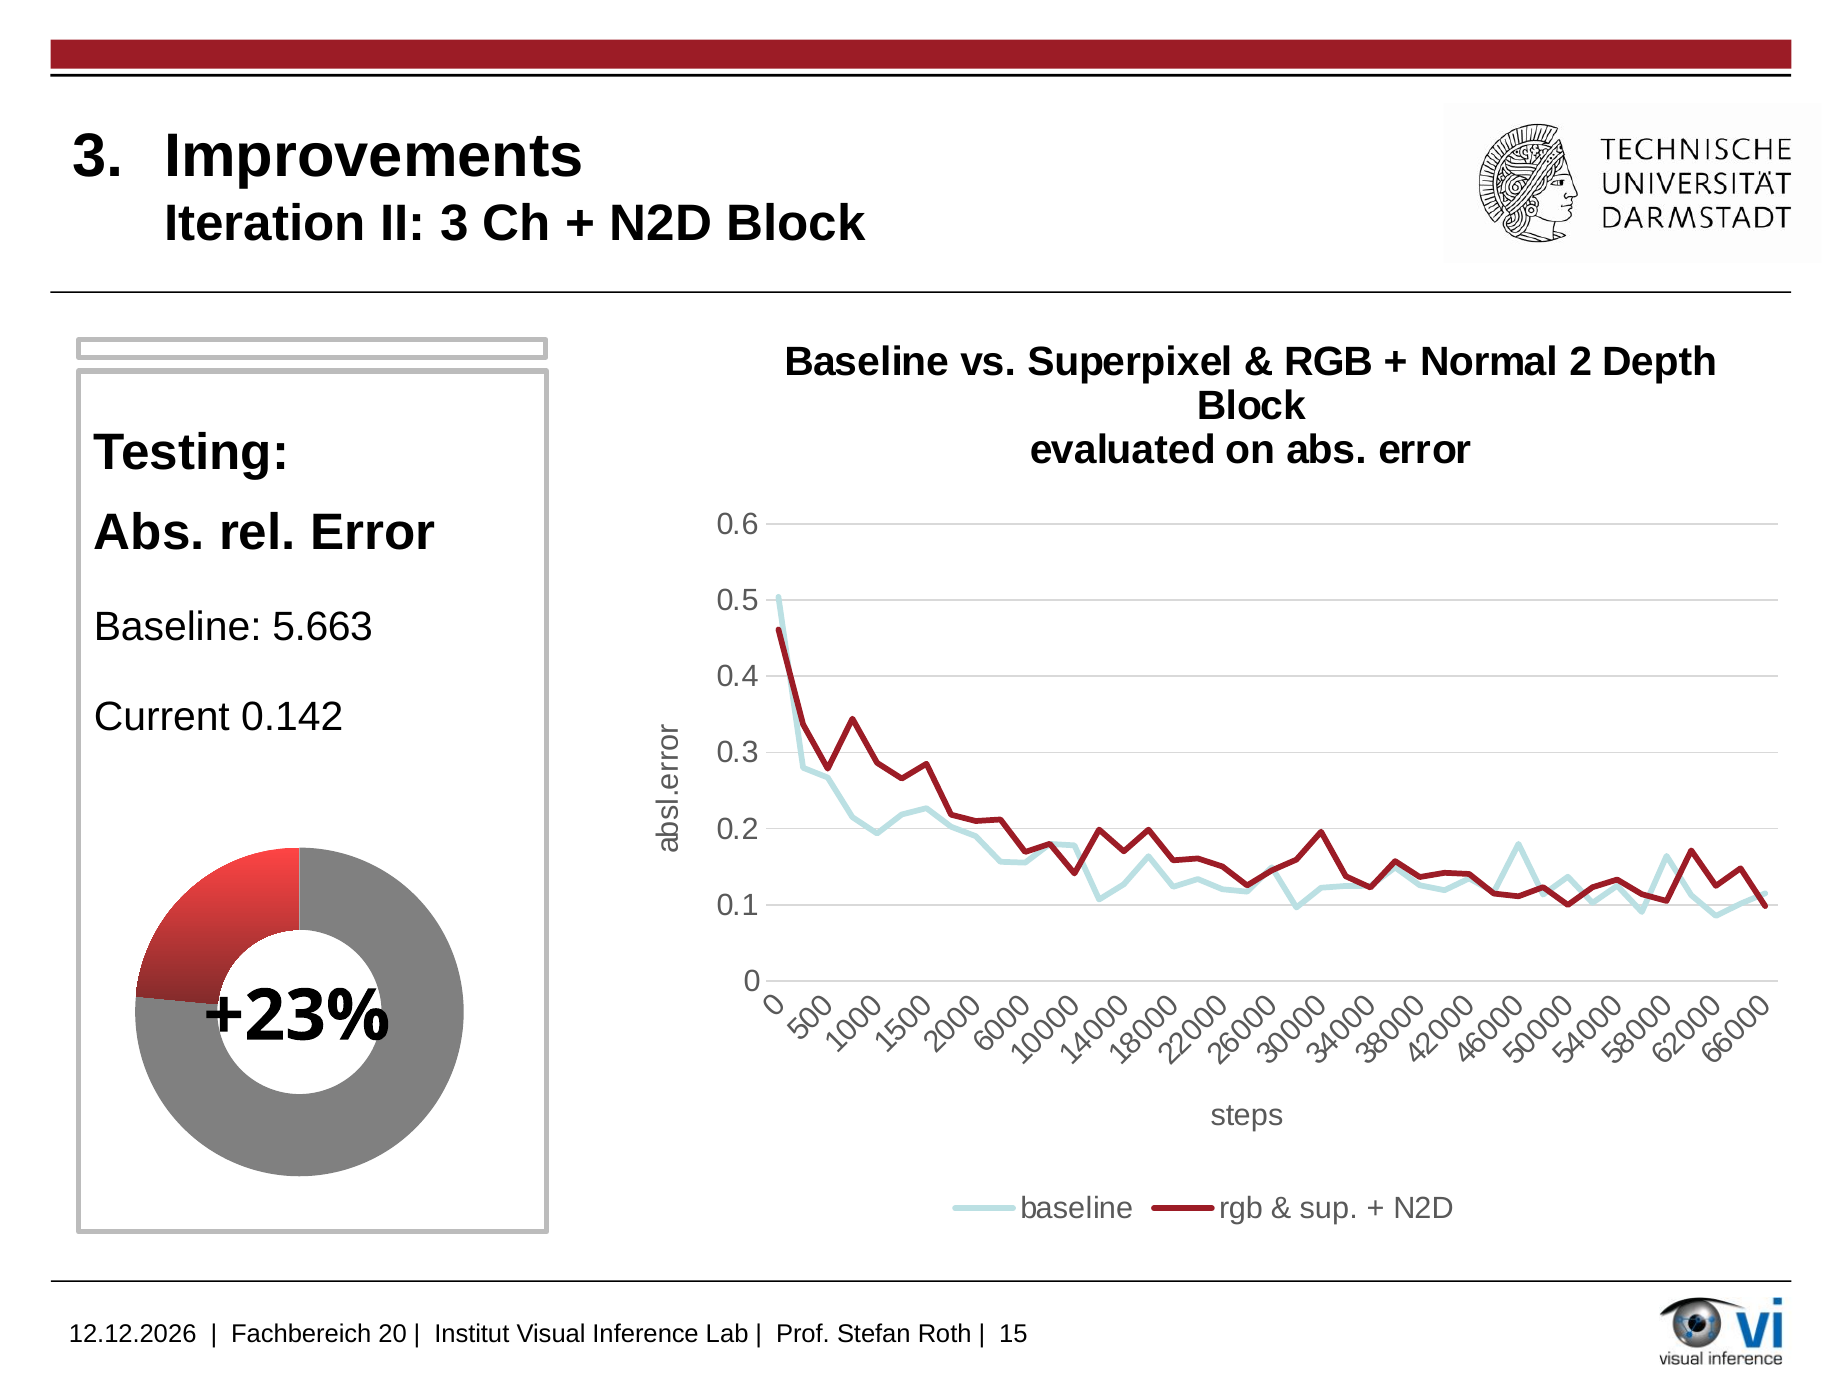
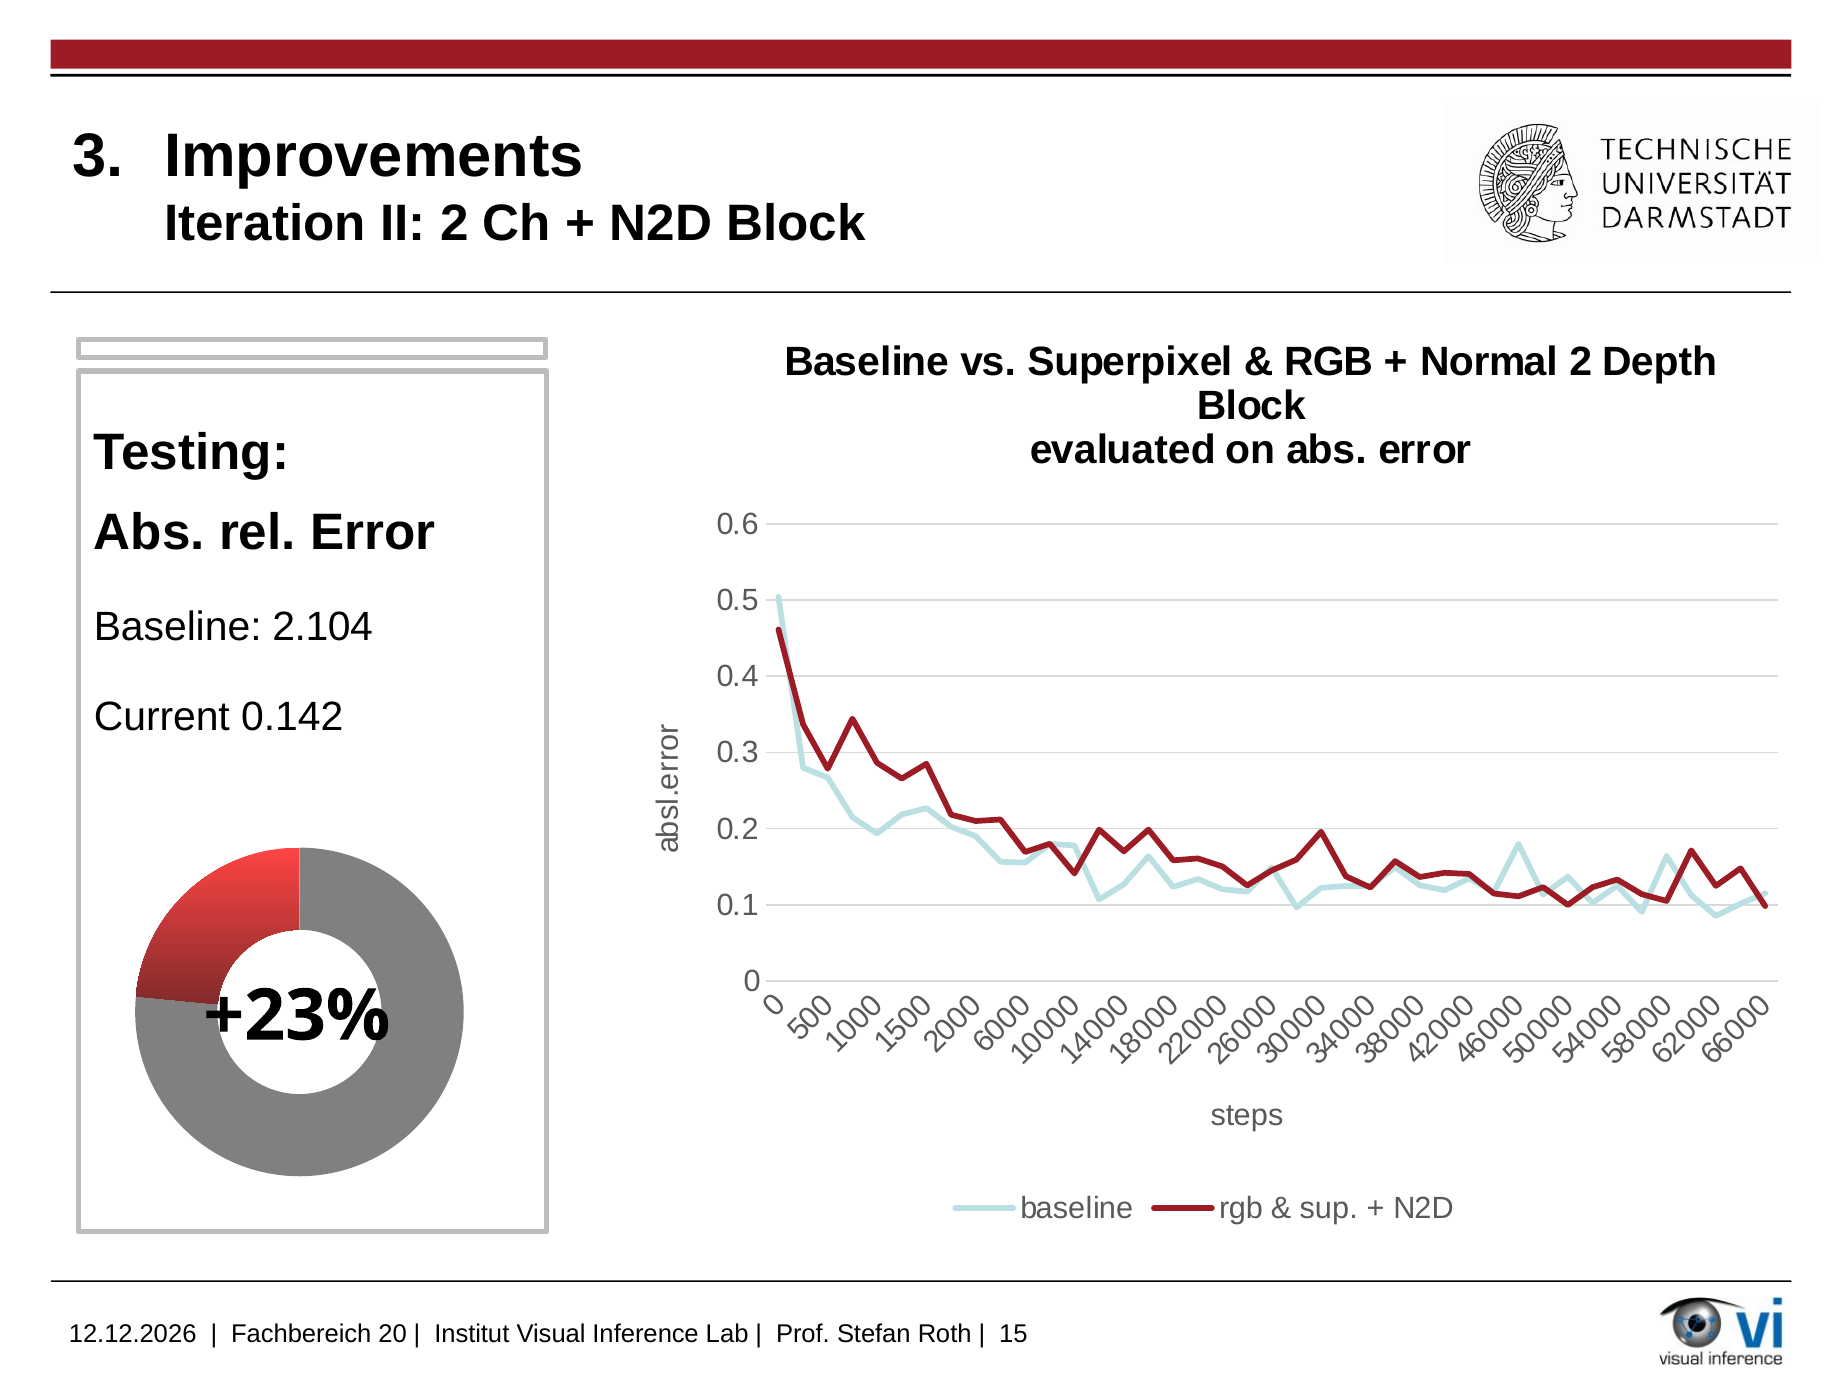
II 3: 3 -> 2
5.663: 5.663 -> 2.104
